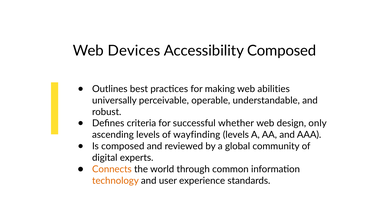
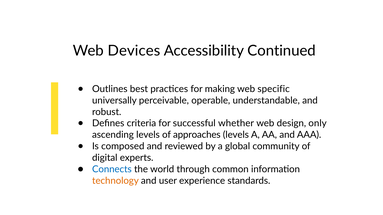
Accessibility Composed: Composed -> Continued
abilities: abilities -> specific
wayfinding: wayfinding -> approaches
Connects colour: orange -> blue
